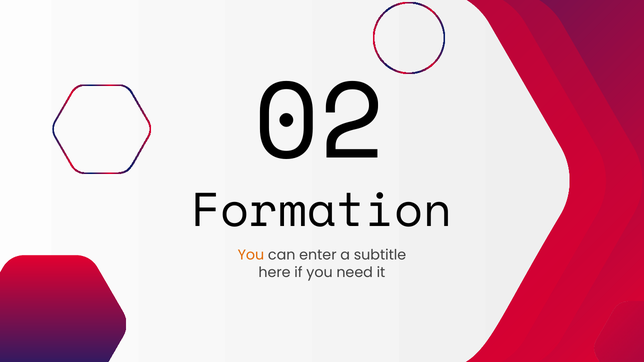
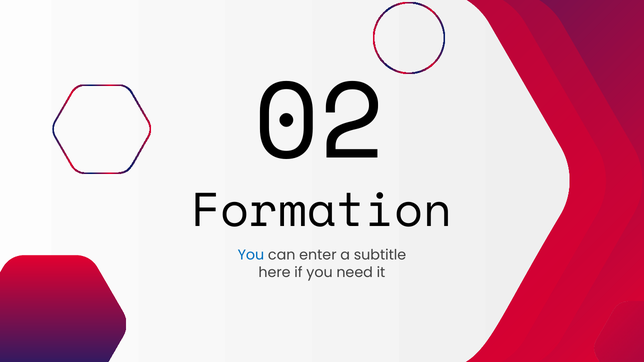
You at (251, 255) colour: orange -> blue
